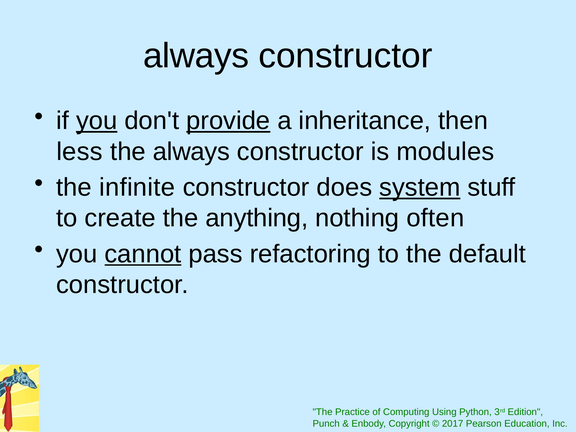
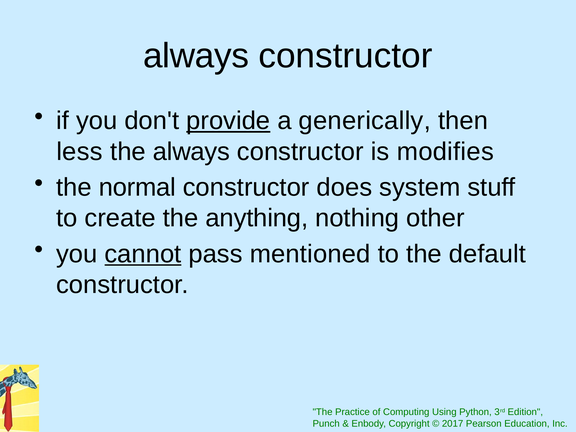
you at (97, 121) underline: present -> none
inheritance: inheritance -> generically
modules: modules -> modifies
infinite: infinite -> normal
system underline: present -> none
often: often -> other
refactoring: refactoring -> mentioned
